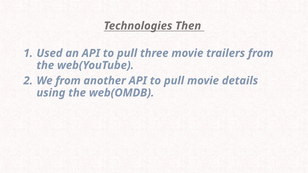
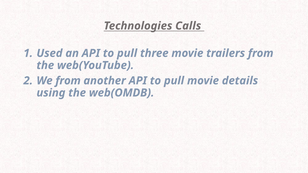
Then: Then -> Calls
